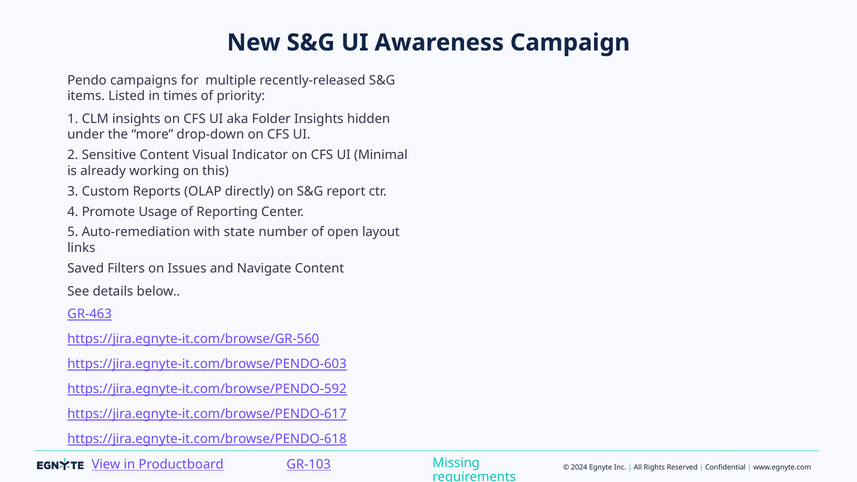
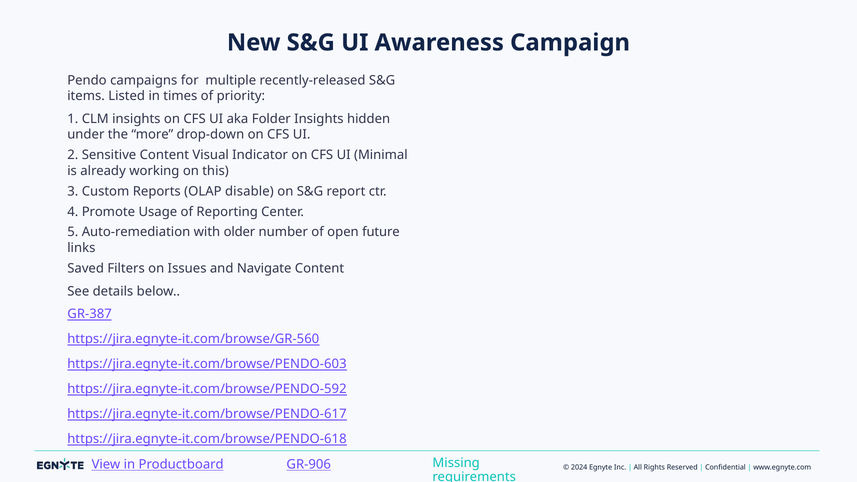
directly: directly -> disable
state: state -> older
layout: layout -> future
GR-463: GR-463 -> GR-387
GR-103: GR-103 -> GR-906
